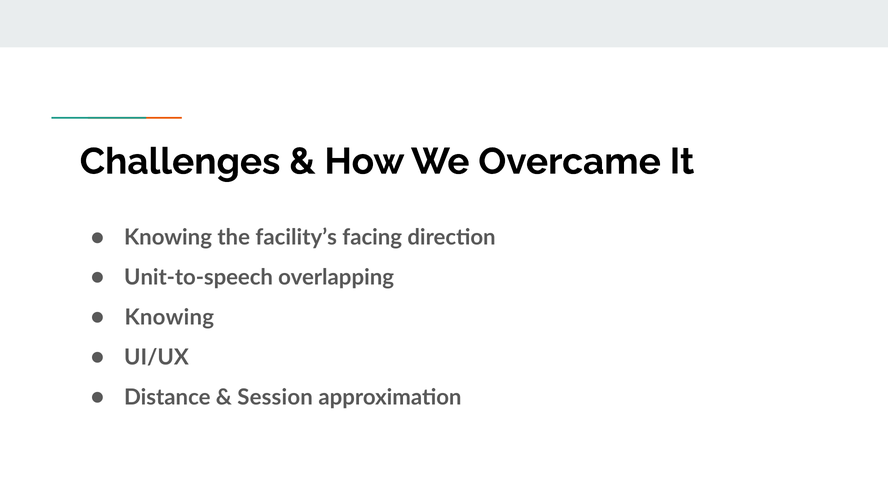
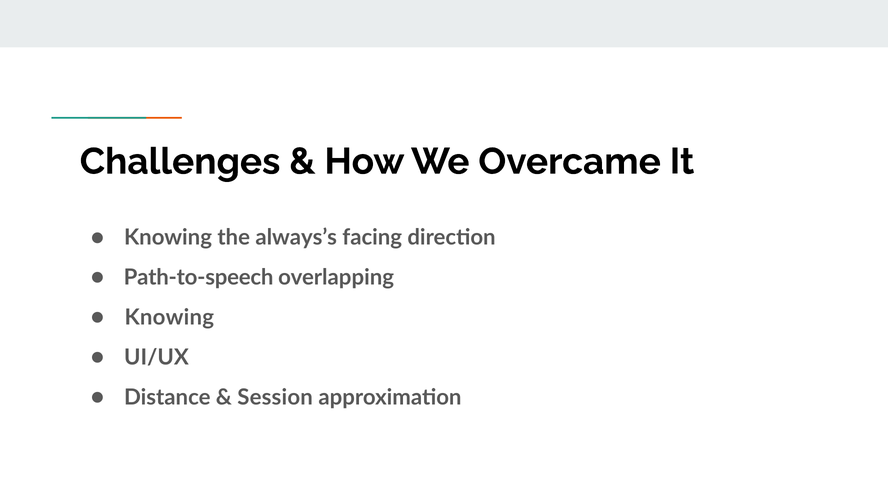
facility’s: facility’s -> always’s
Unit-to-speech: Unit-to-speech -> Path-to-speech
